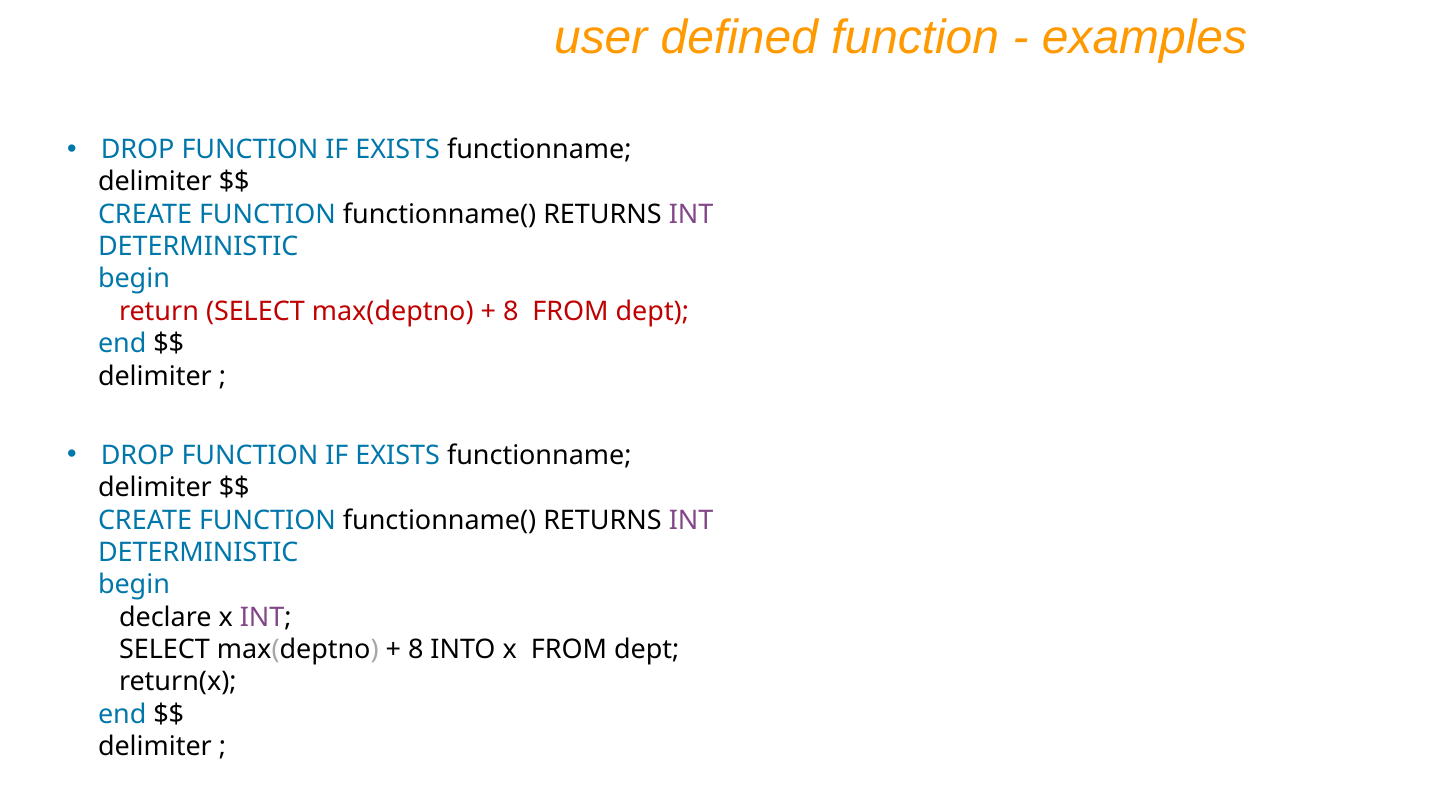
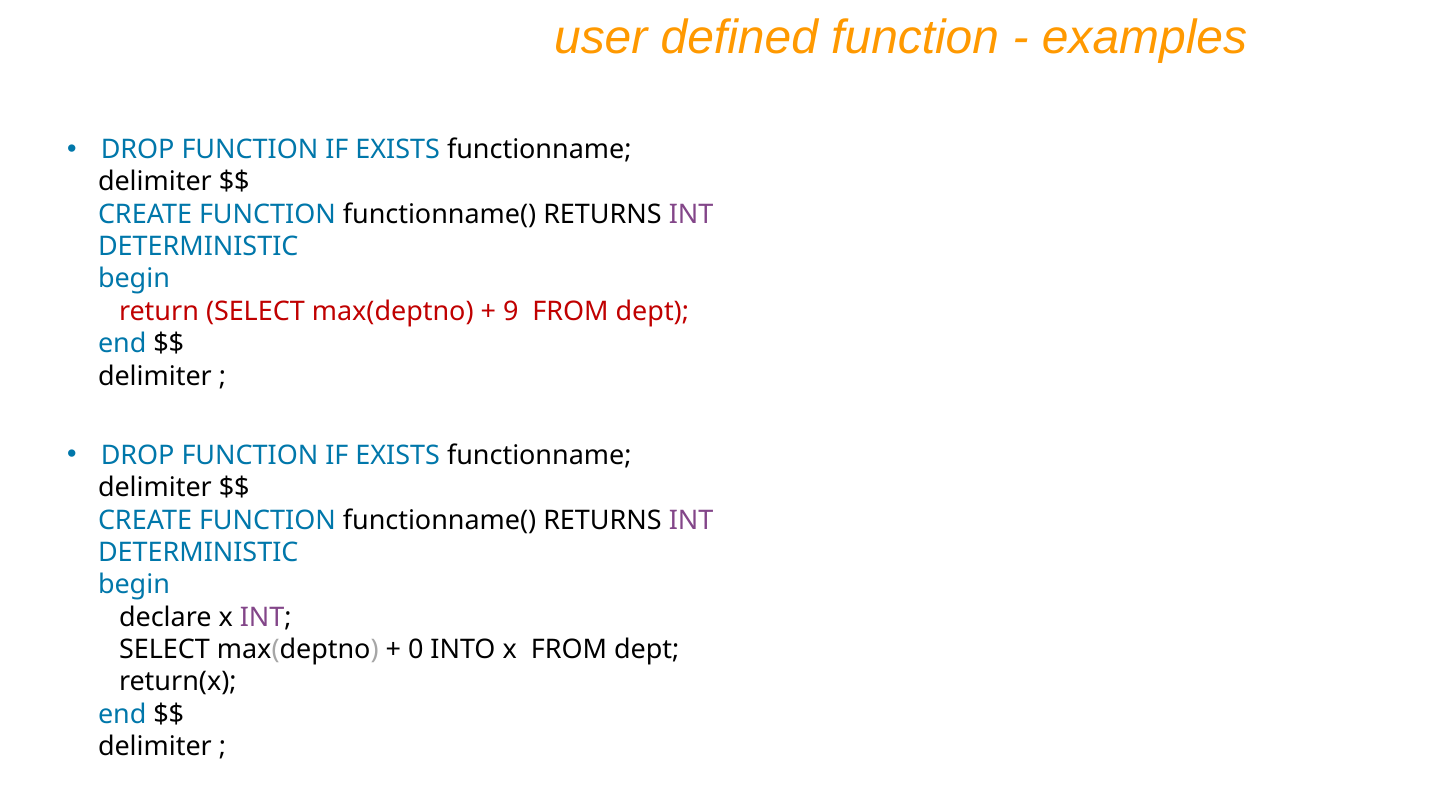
8 at (511, 311): 8 -> 9
8 at (416, 649): 8 -> 0
